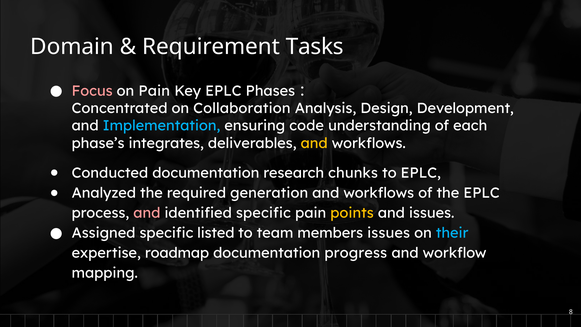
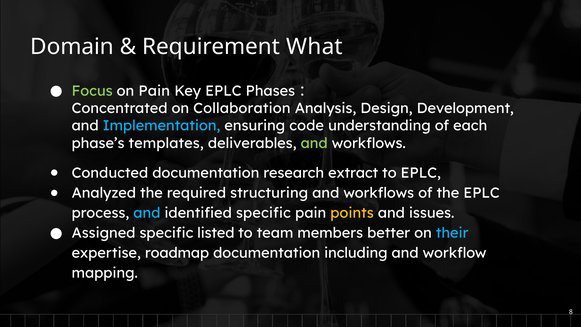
Tasks: Tasks -> What
Focus colour: pink -> light green
integrates: integrates -> templates
and at (314, 143) colour: yellow -> light green
chunks: chunks -> extract
generation: generation -> structuring
and at (147, 213) colour: pink -> light blue
members issues: issues -> better
progress: progress -> including
